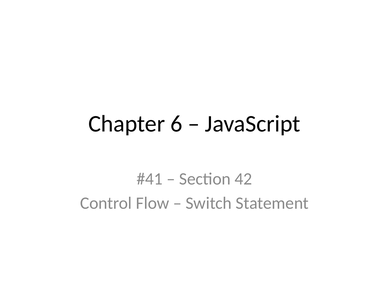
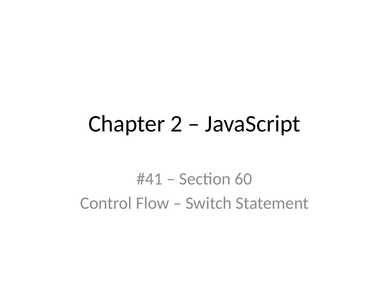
6: 6 -> 2
42: 42 -> 60
